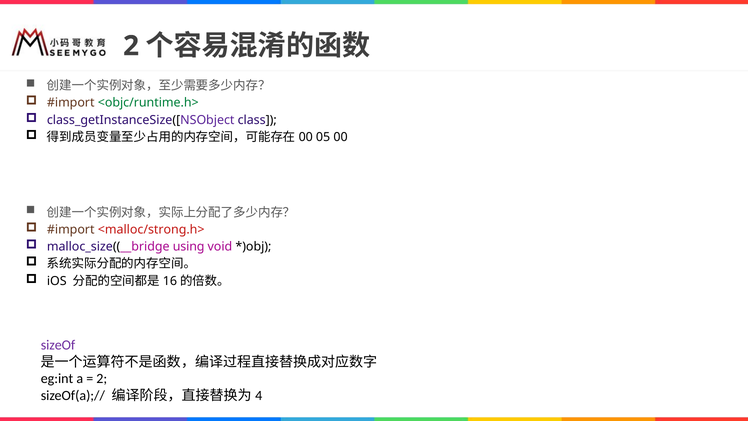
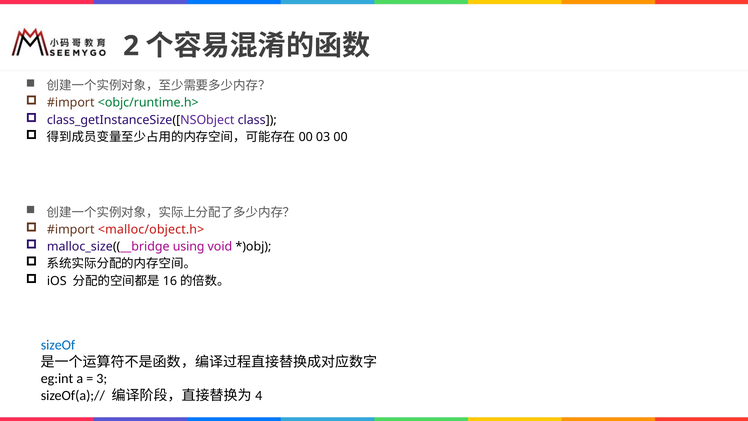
05: 05 -> 03
<malloc/strong.h>: <malloc/strong.h> -> <malloc/object.h>
sizeOf colour: purple -> blue
2 at (102, 379): 2 -> 3
